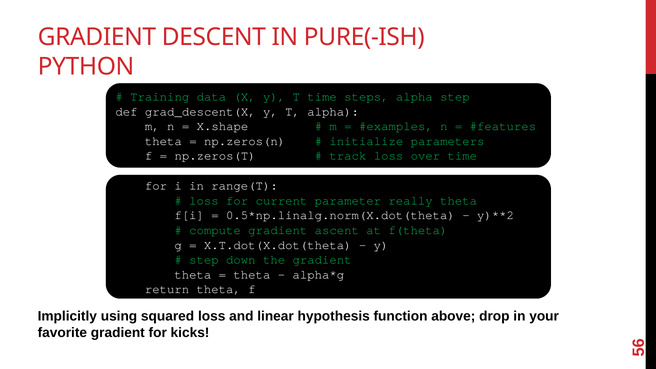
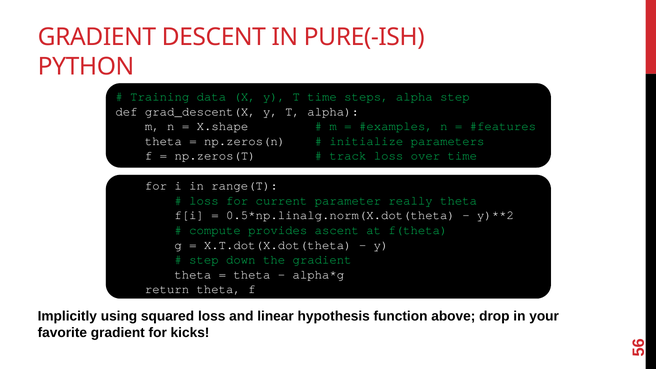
compute gradient: gradient -> provides
